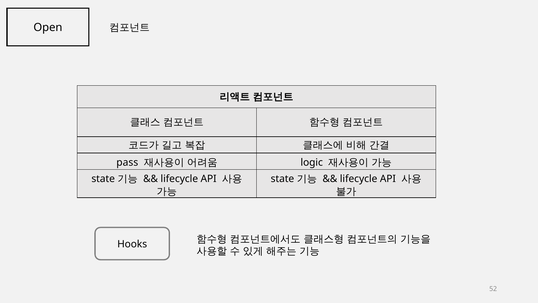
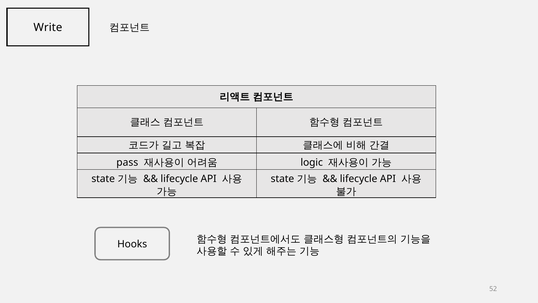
Open: Open -> Write
